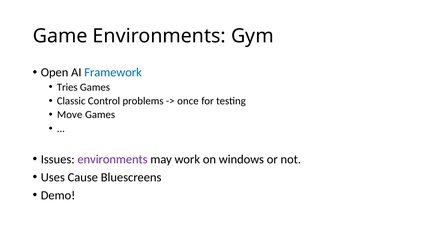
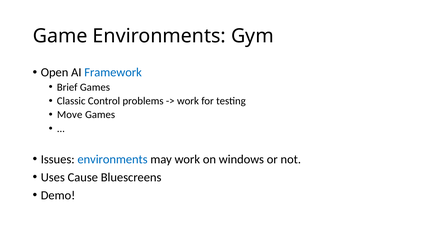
Tries: Tries -> Brief
once at (188, 101): once -> work
environments at (113, 160) colour: purple -> blue
